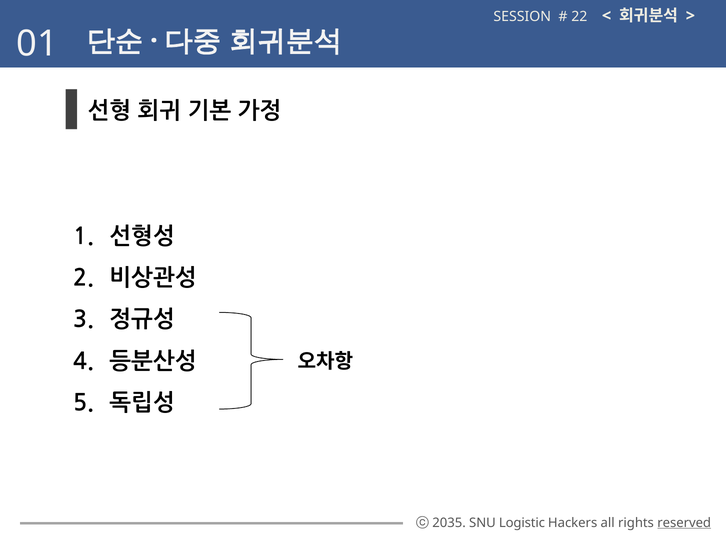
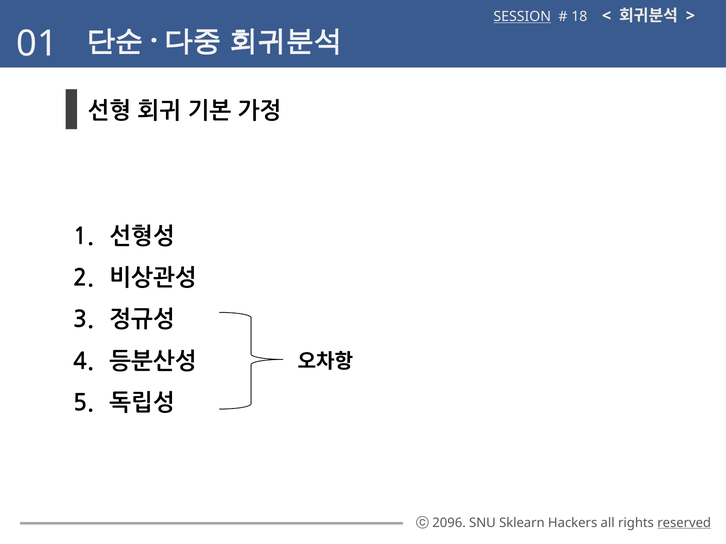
SESSION underline: none -> present
22: 22 -> 18
2035: 2035 -> 2096
Logistic: Logistic -> Sklearn
